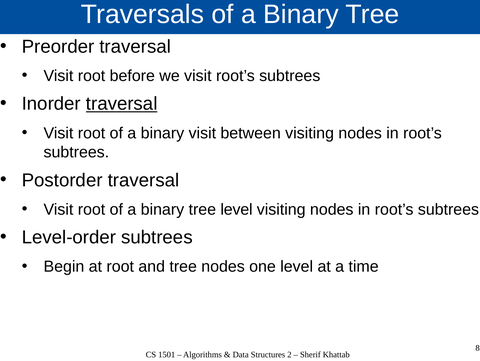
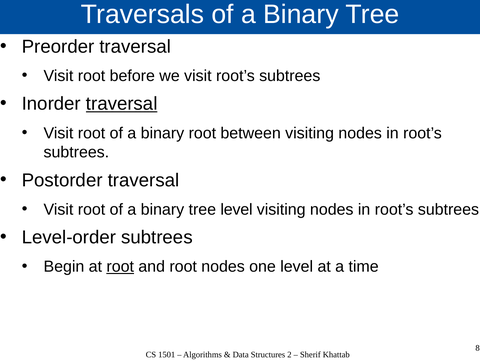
binary visit: visit -> root
root at (120, 266) underline: none -> present
and tree: tree -> root
